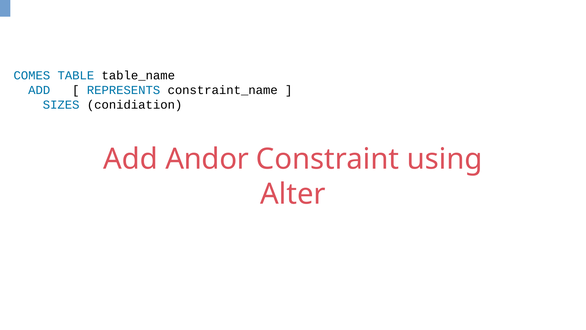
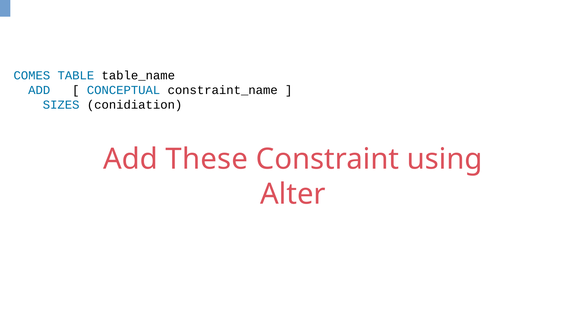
REPRESENTS: REPRESENTS -> CONCEPTUAL
Andor: Andor -> These
